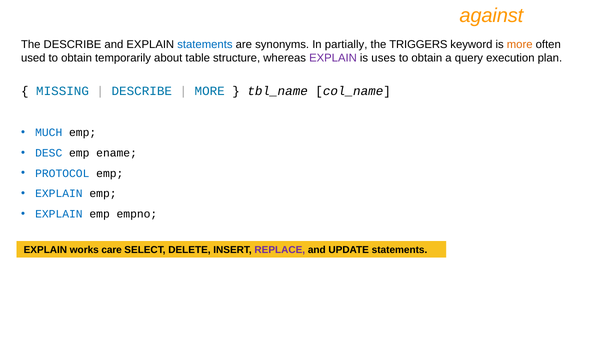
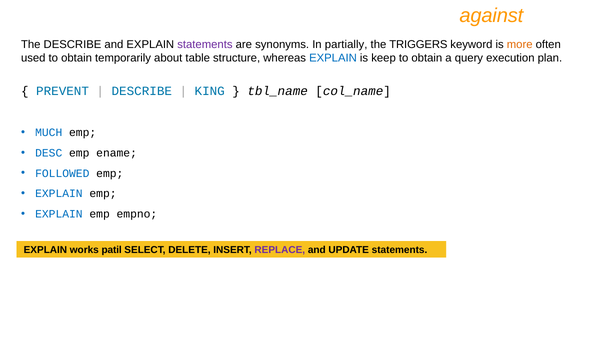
statements at (205, 45) colour: blue -> purple
EXPLAIN at (333, 58) colour: purple -> blue
uses: uses -> keep
MISSING: MISSING -> PREVENT
MORE at (210, 91): MORE -> KING
PROTOCOL: PROTOCOL -> FOLLOWED
care: care -> patil
